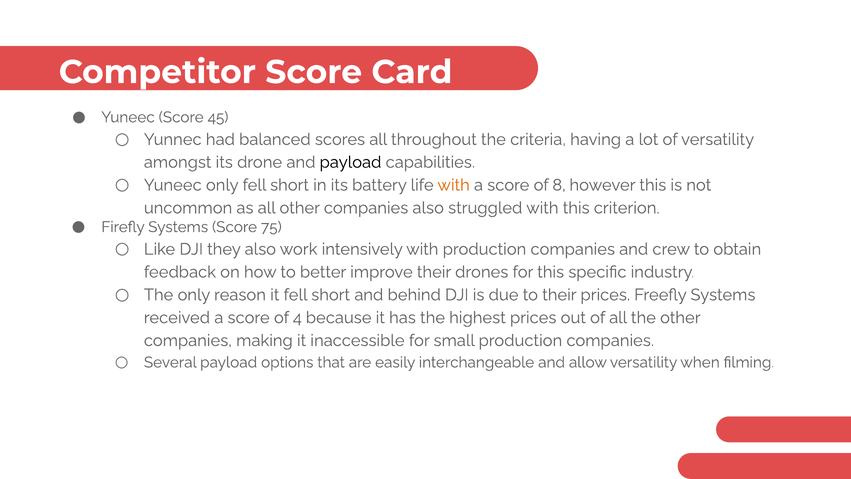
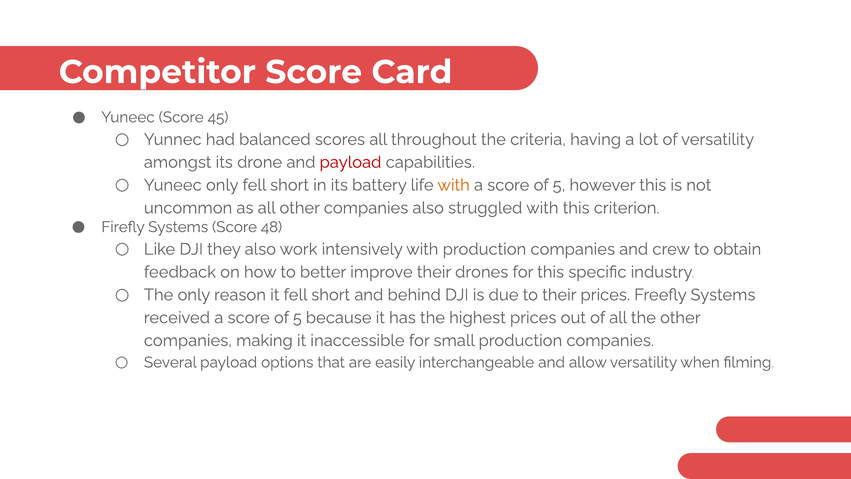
payload at (350, 162) colour: black -> red
8 at (559, 185): 8 -> 5
75: 75 -> 48
4 at (297, 318): 4 -> 5
